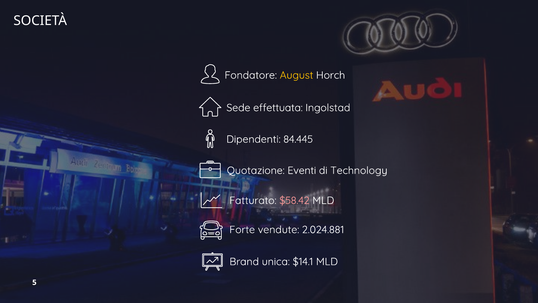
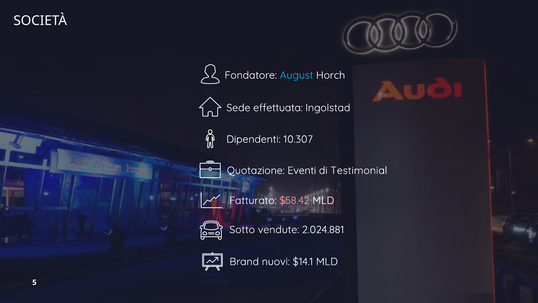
August colour: yellow -> light blue
84.445: 84.445 -> 10.307
Technology: Technology -> Testimonial
Forte: Forte -> Sotto
unica: unica -> nuovi
